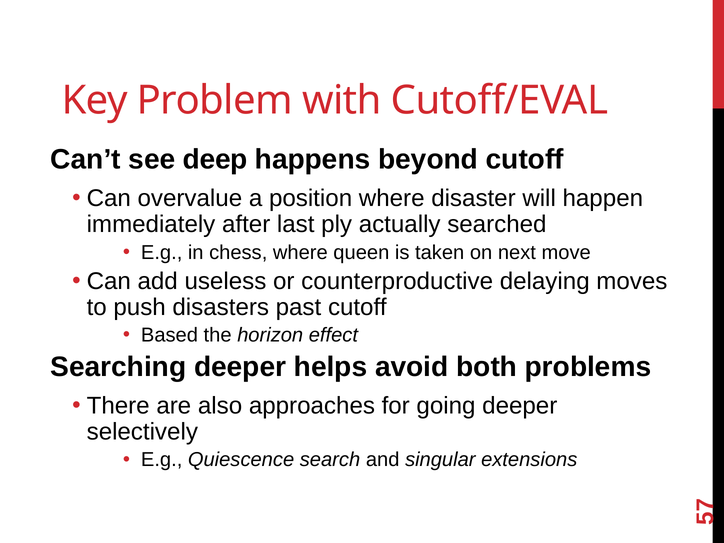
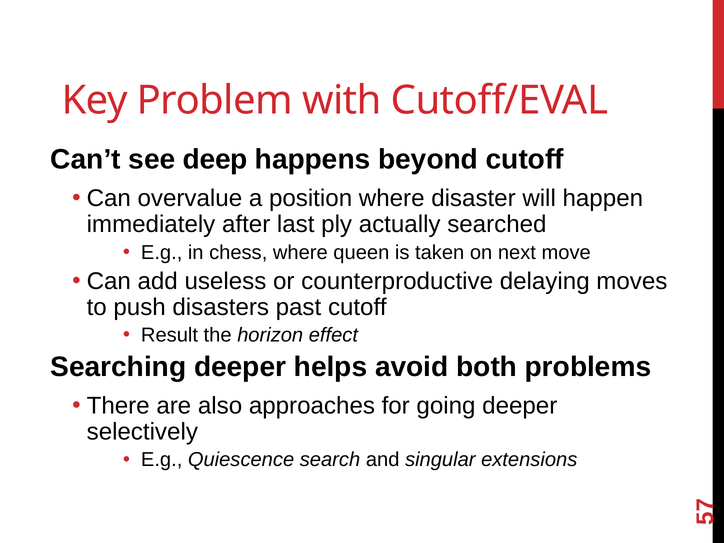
Based: Based -> Result
